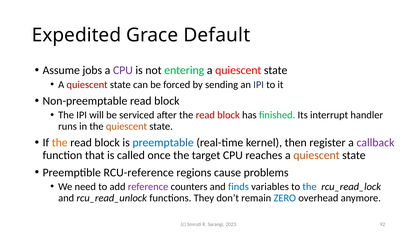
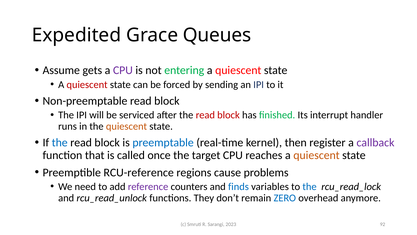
Default: Default -> Queues
jobs: jobs -> gets
the at (60, 142) colour: orange -> blue
